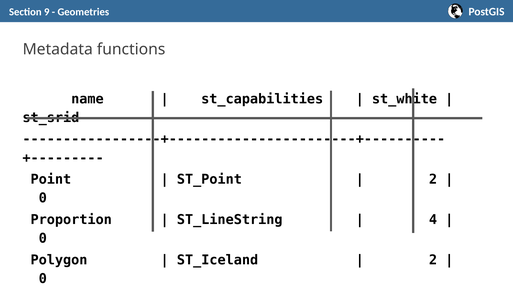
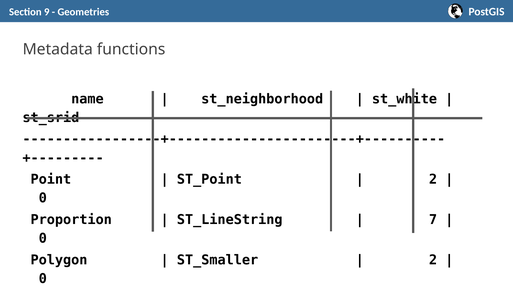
st_capabilities: st_capabilities -> st_neighborhood
4: 4 -> 7
ST_Iceland: ST_Iceland -> ST_Smaller
